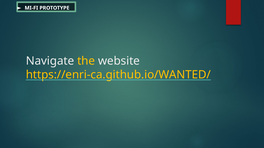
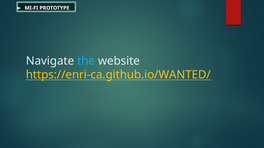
the colour: yellow -> light blue
